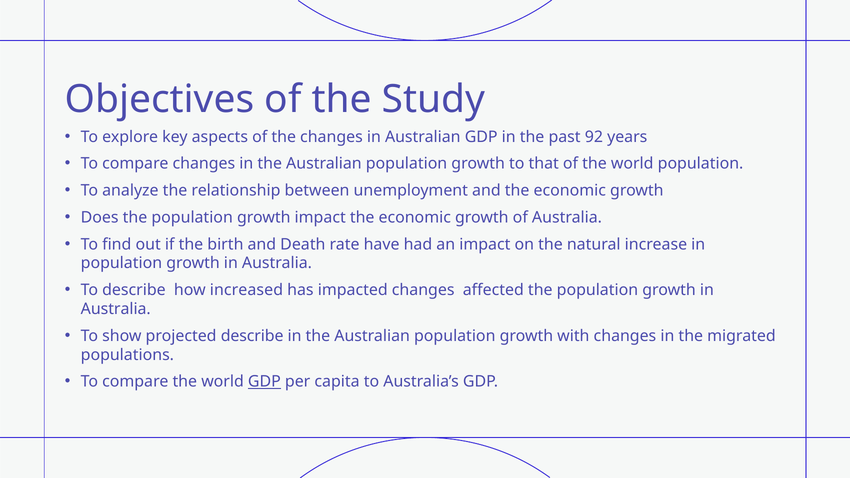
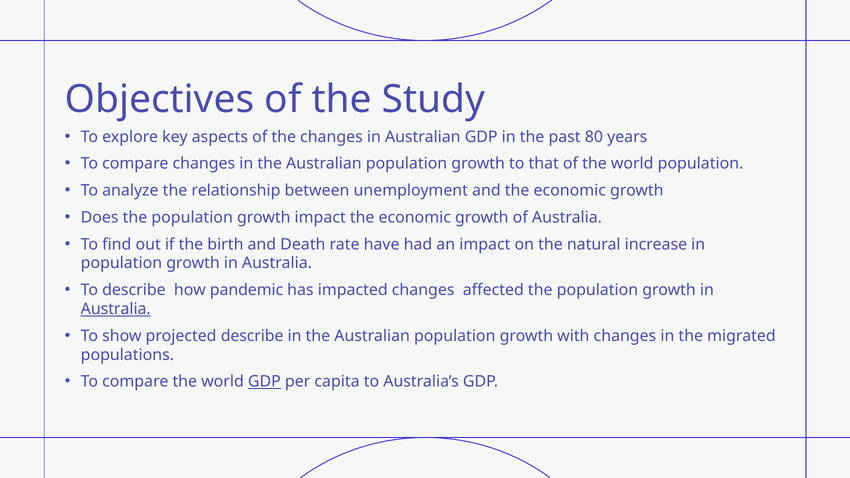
92: 92 -> 80
increased: increased -> pandemic
Australia at (116, 309) underline: none -> present
